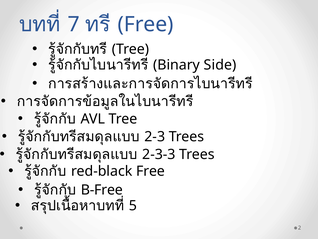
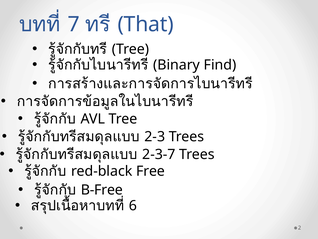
Free at (146, 24): Free -> That
Side: Side -> Find
2-3-3: 2-3-3 -> 2-3-7
5: 5 -> 6
